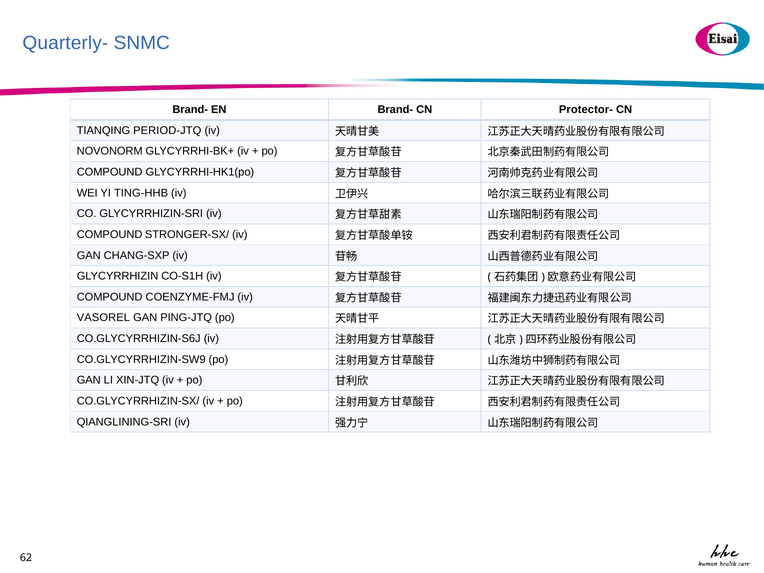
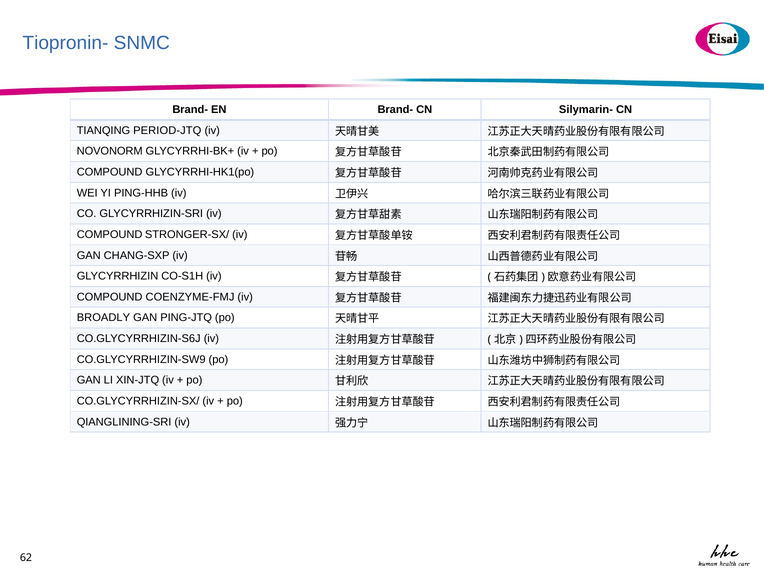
Quarterly-: Quarterly- -> Tiopronin-
Protector-: Protector- -> Silymarin-
TING-HHB: TING-HHB -> PING-HHB
VASOREL: VASOREL -> BROADLY
